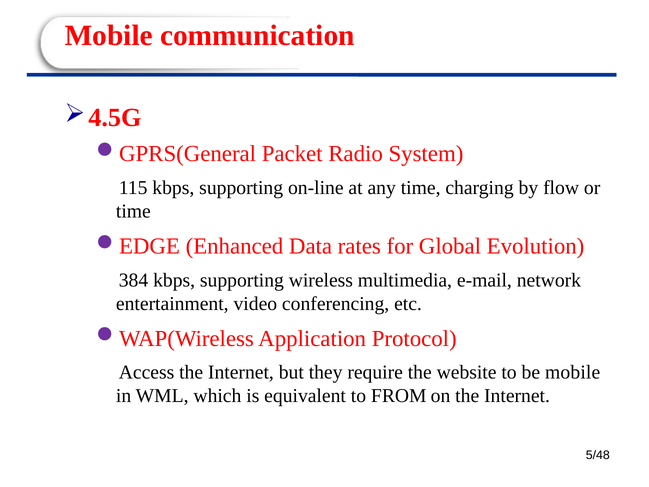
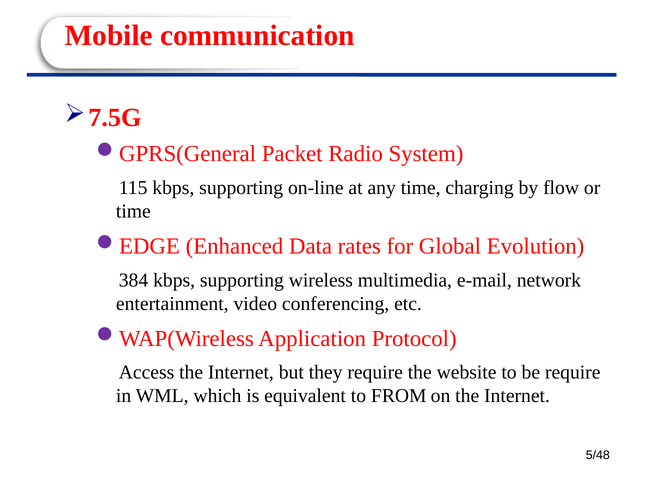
4.5G: 4.5G -> 7.5G
be mobile: mobile -> require
